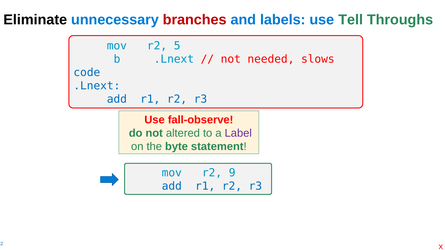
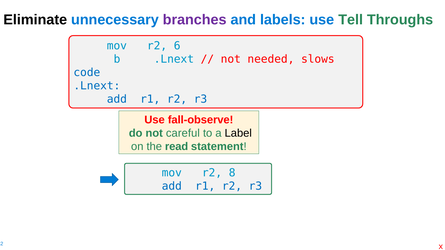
branches colour: red -> purple
5: 5 -> 6
altered: altered -> careful
Label colour: purple -> black
byte: byte -> read
9: 9 -> 8
